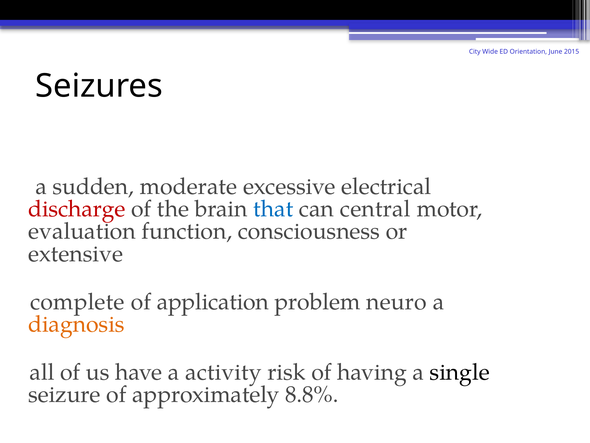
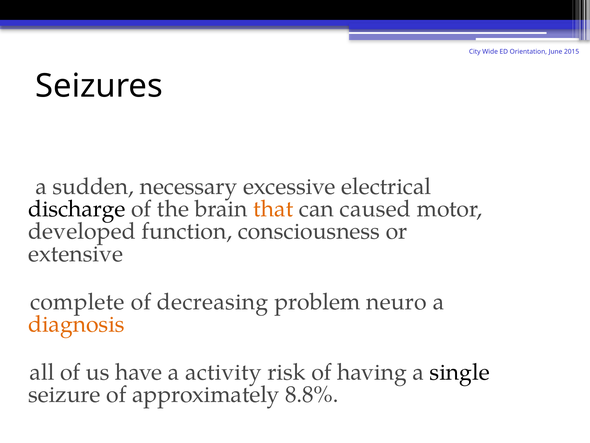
moderate: moderate -> necessary
discharge colour: red -> black
that colour: blue -> orange
central: central -> caused
evaluation: evaluation -> developed
application: application -> decreasing
